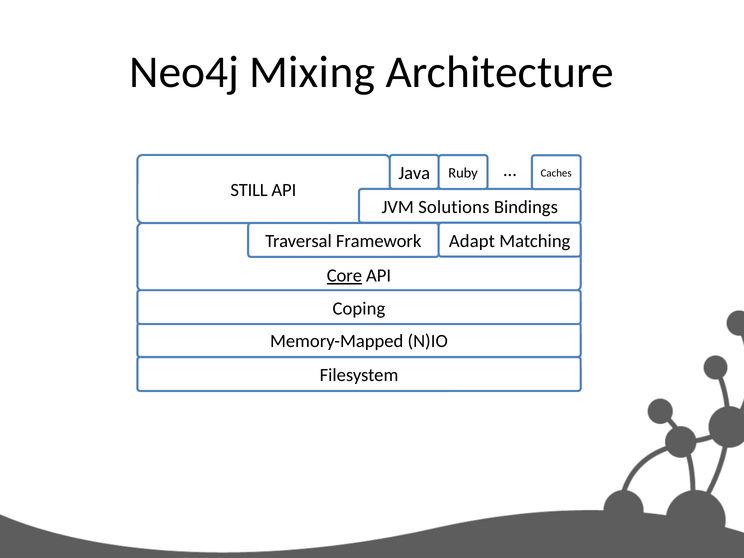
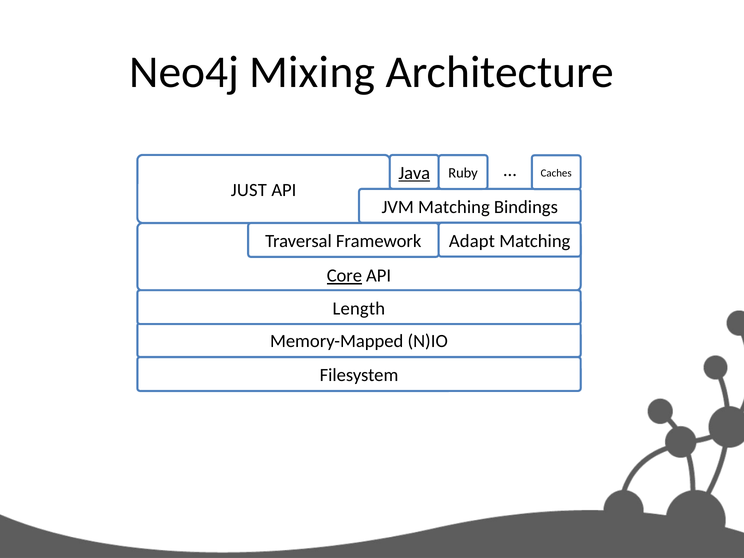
Java underline: none -> present
STILL: STILL -> JUST
JVM Solutions: Solutions -> Matching
Coping: Coping -> Length
